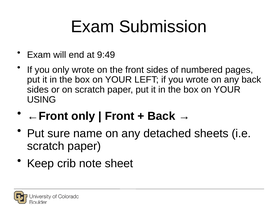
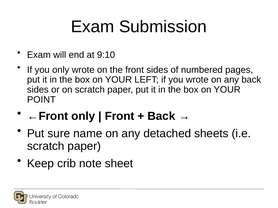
9:49: 9:49 -> 9:10
USING: USING -> POINT
